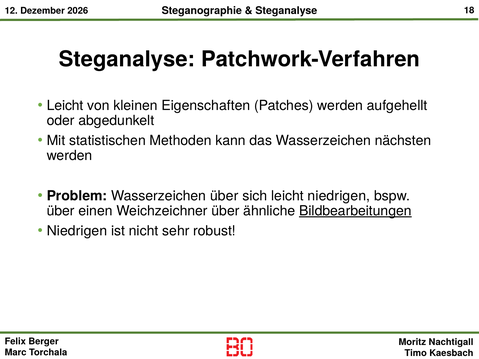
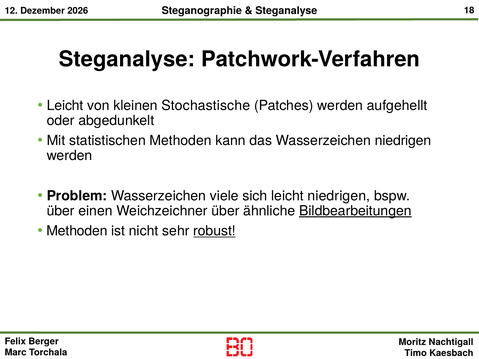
Eigenschaften: Eigenschaften -> Stochastische
Wasserzeichen nächsten: nächsten -> niedrigen
Wasserzeichen über: über -> viele
Niedrigen at (77, 231): Niedrigen -> Methoden
robust underline: none -> present
